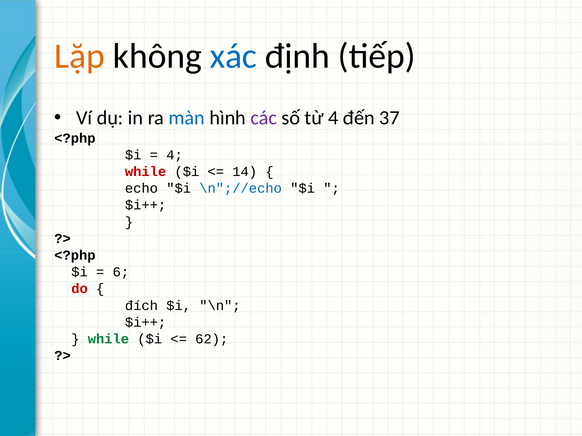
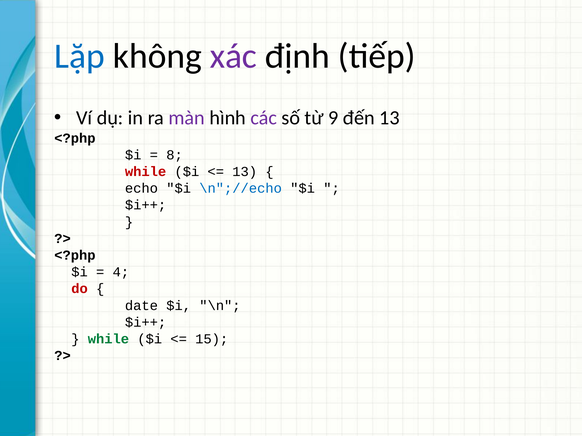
Lặp colour: orange -> blue
xác colour: blue -> purple
màn colour: blue -> purple
từ 4: 4 -> 9
đến 37: 37 -> 13
4 at (175, 155): 4 -> 8
14 at (245, 172): 14 -> 13
6: 6 -> 4
đích: đích -> date
62: 62 -> 15
